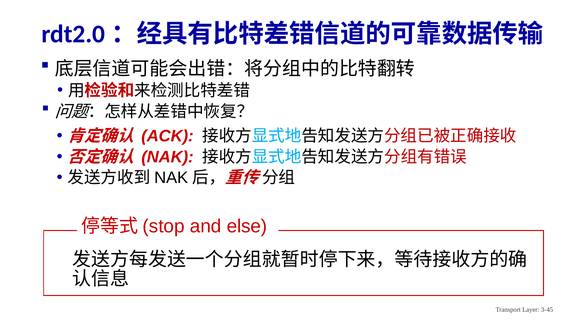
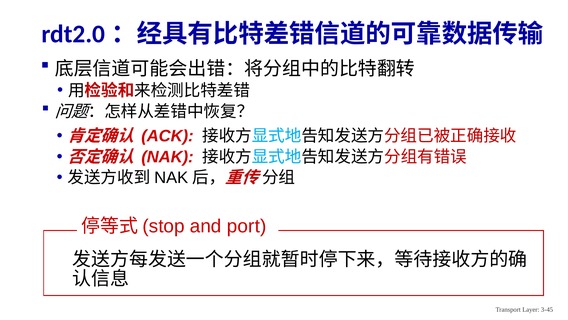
else: else -> port
